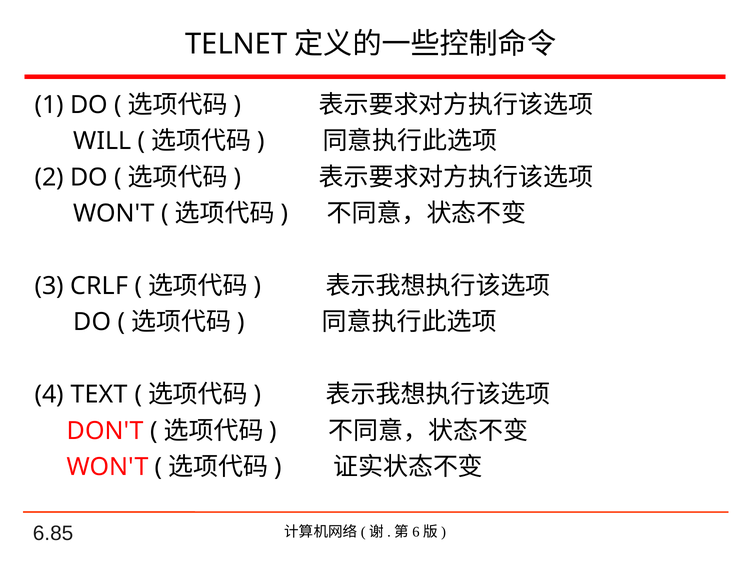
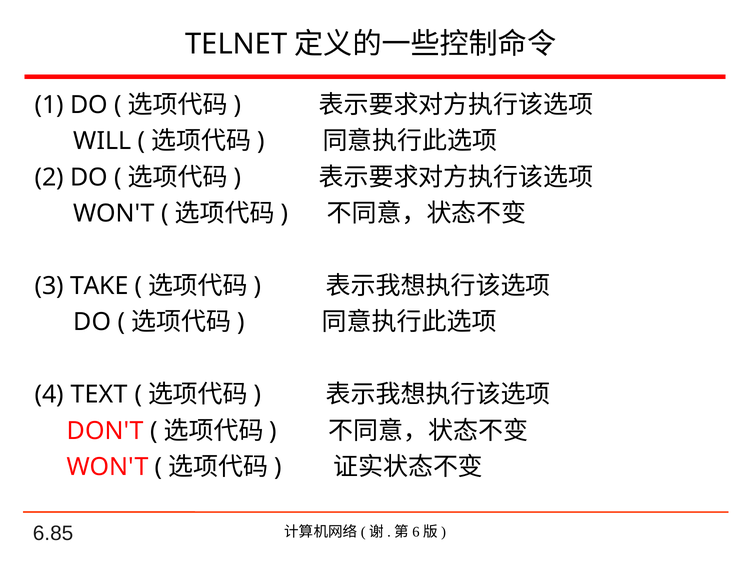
CRLF: CRLF -> TAKE
